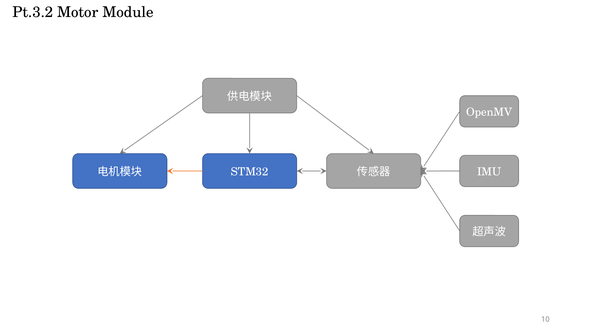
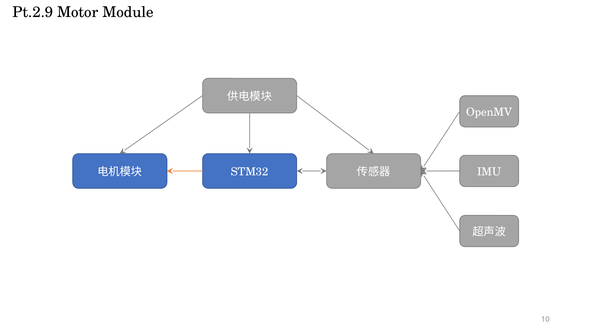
Pt.3.2: Pt.3.2 -> Pt.2.9
